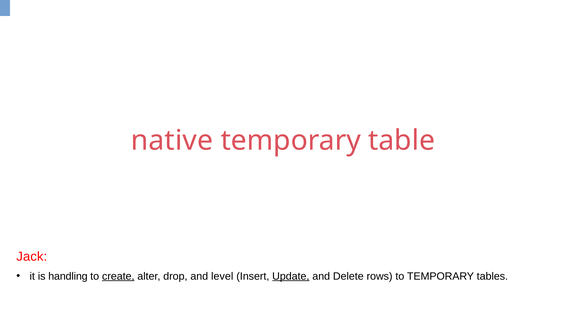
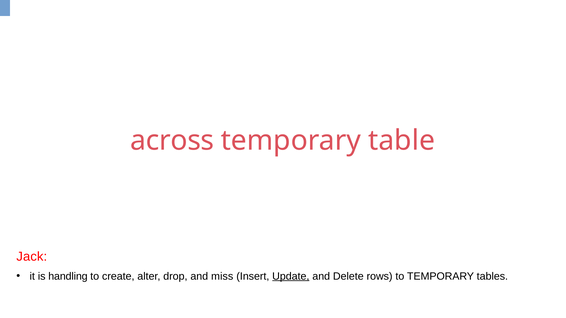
native: native -> across
create underline: present -> none
level: level -> miss
